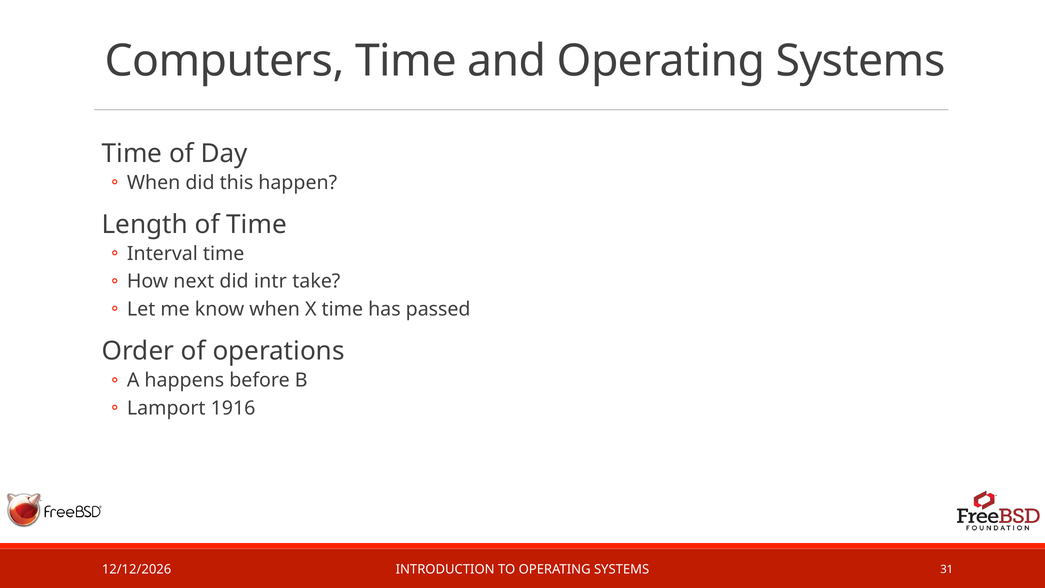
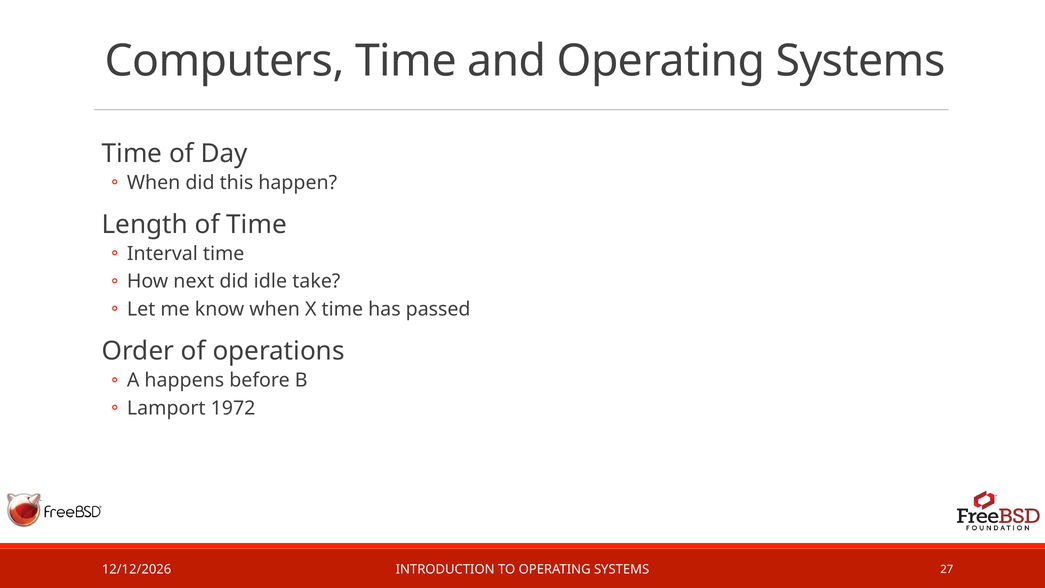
intr: intr -> idle
1916: 1916 -> 1972
31: 31 -> 27
